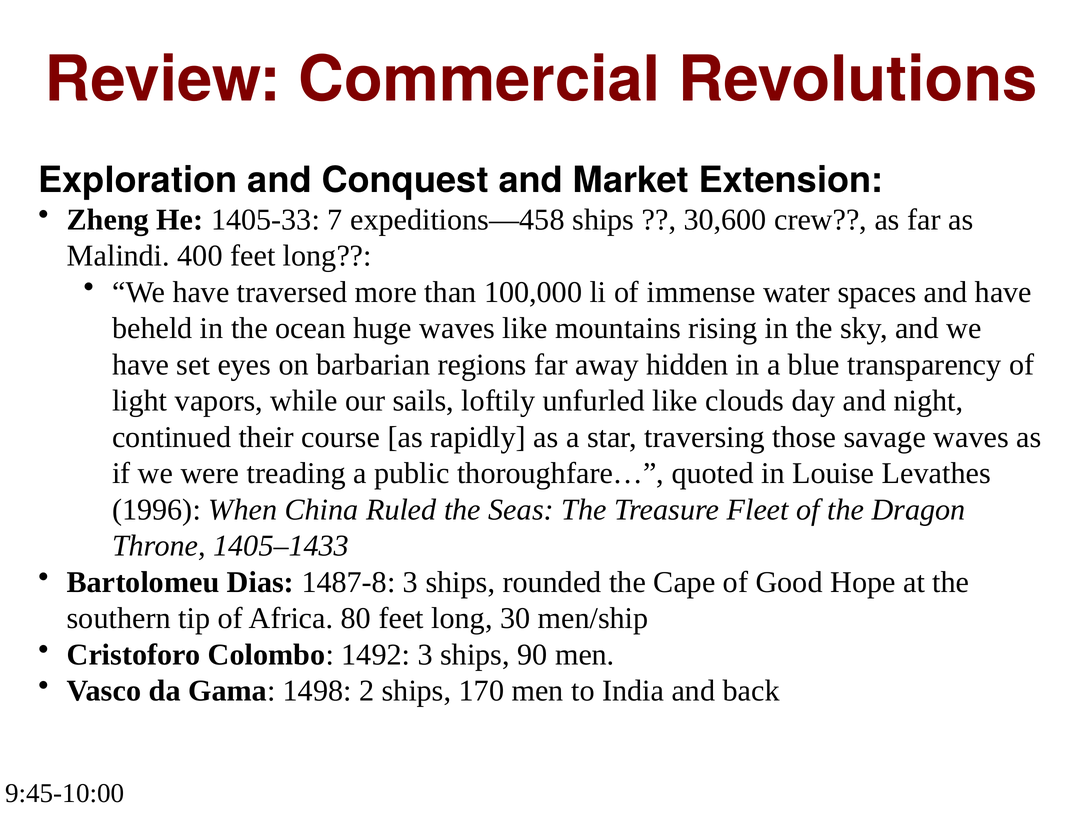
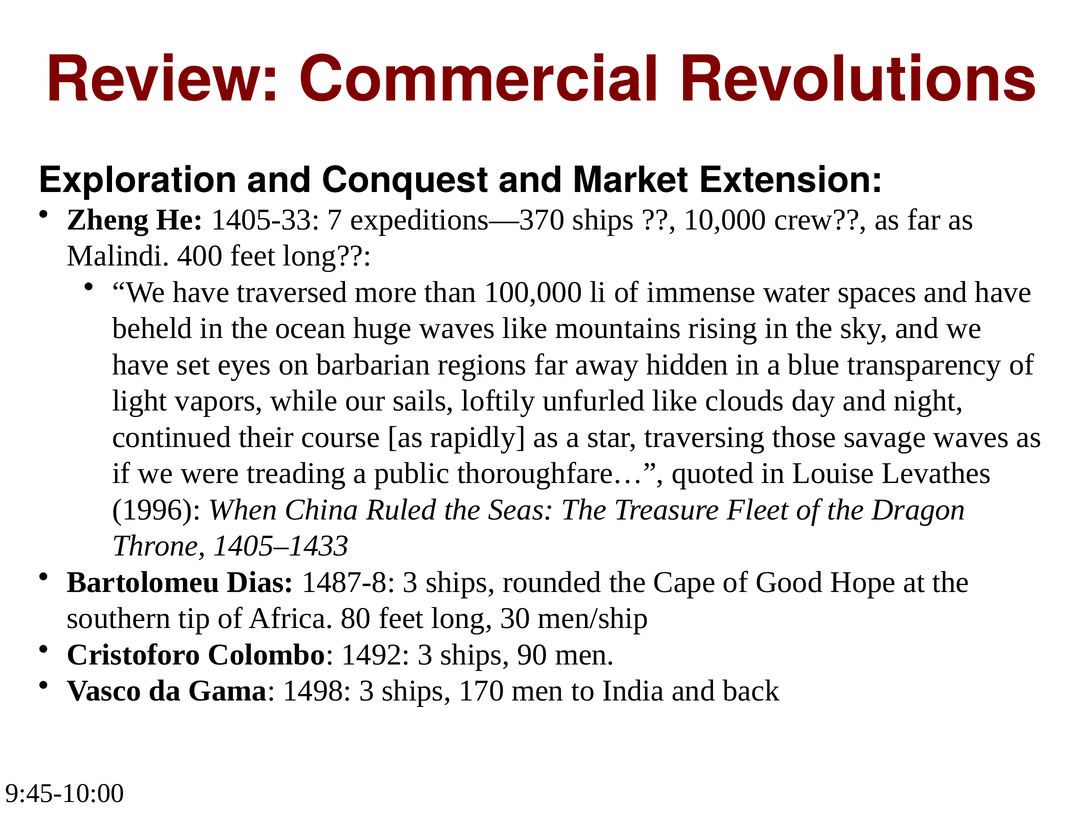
expeditions—458: expeditions—458 -> expeditions—370
30,600: 30,600 -> 10,000
1498 2: 2 -> 3
